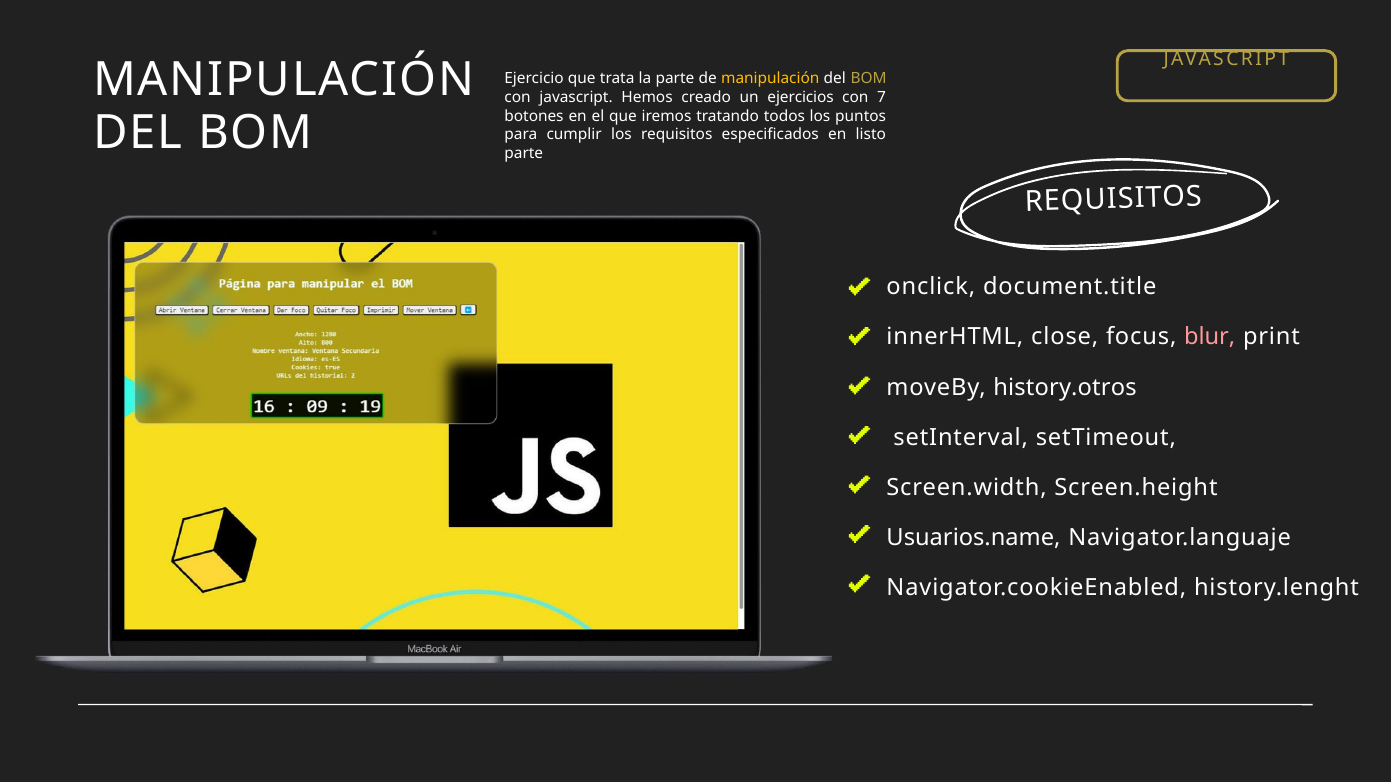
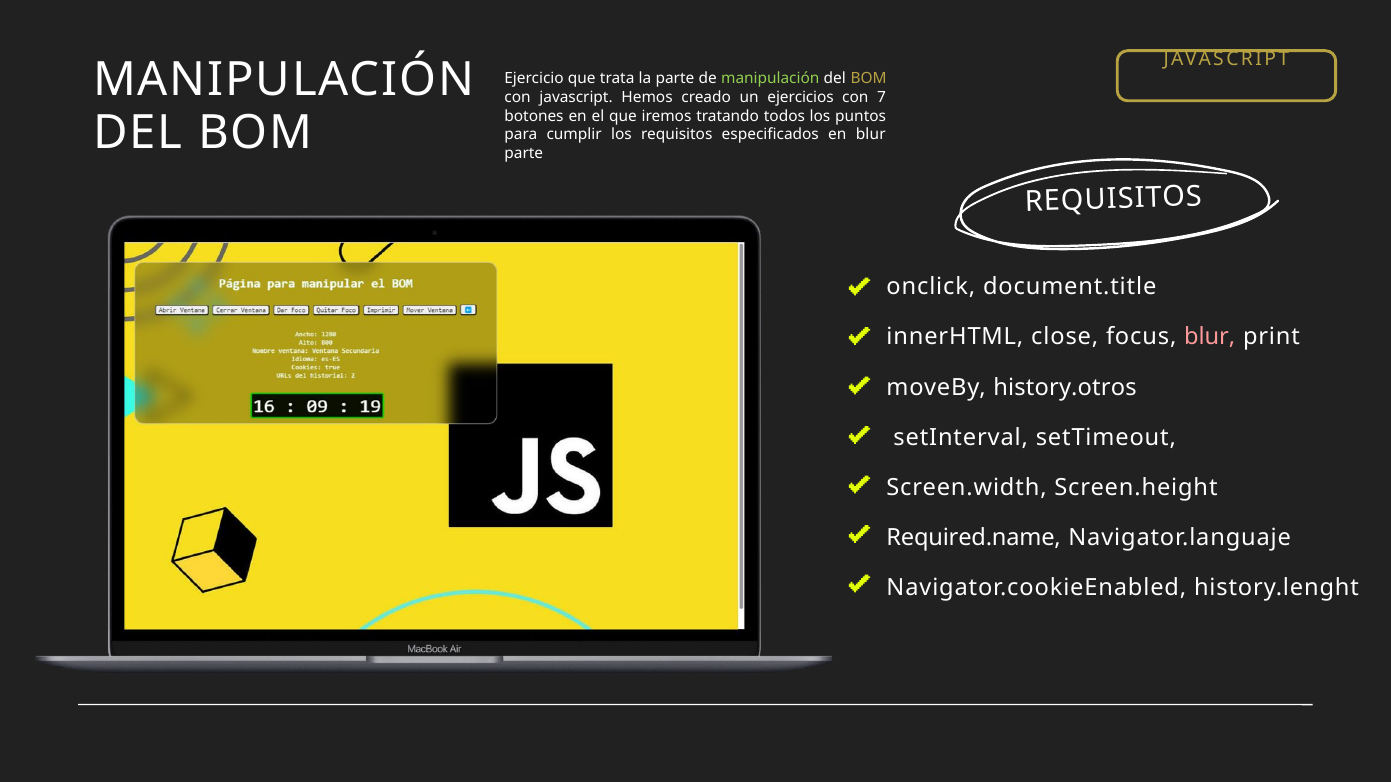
manipulación at (770, 78) colour: yellow -> light green
en listo: listo -> blur
Usuarios.name: Usuarios.name -> Required.name
